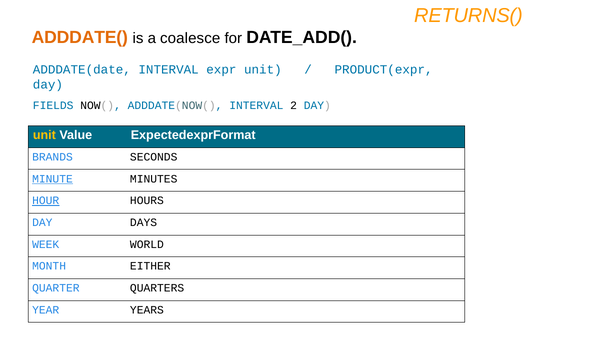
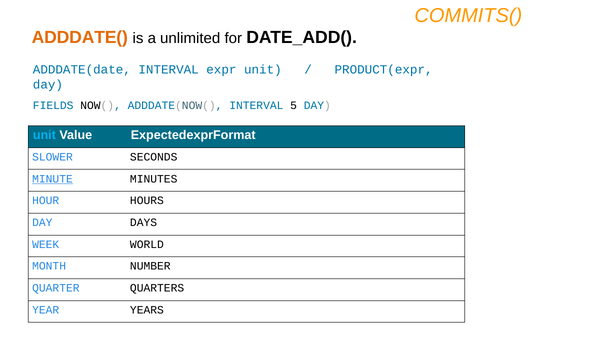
RETURNS(: RETURNS( -> COMMITS(
coalesce: coalesce -> unlimited
2: 2 -> 5
unit at (44, 135) colour: yellow -> light blue
BRANDS: BRANDS -> SLOWER
HOUR underline: present -> none
EITHER: EITHER -> NUMBER
